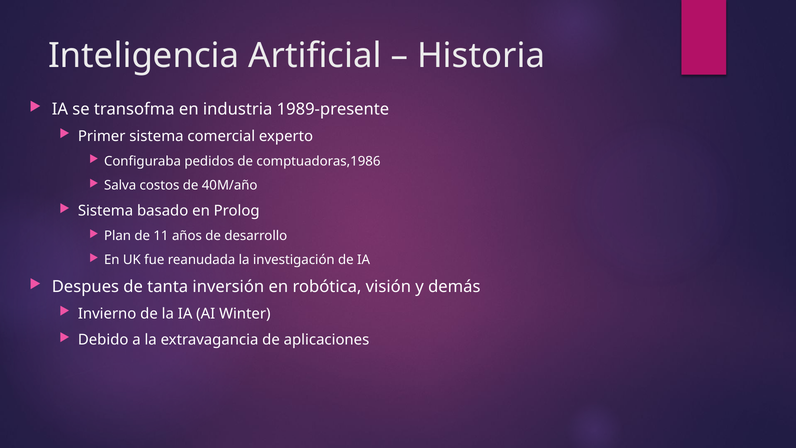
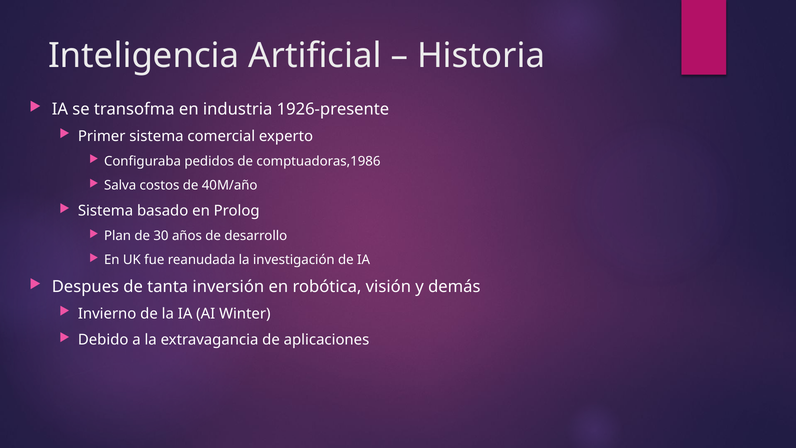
1989-presente: 1989-presente -> 1926-presente
11: 11 -> 30
